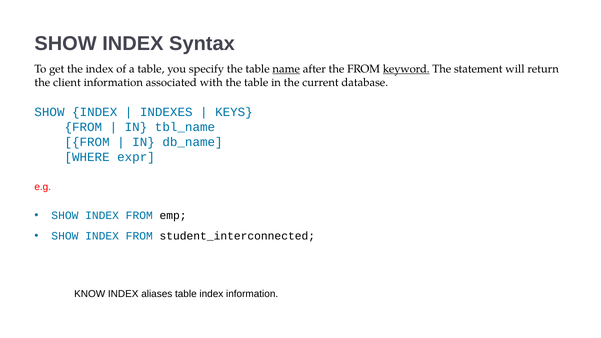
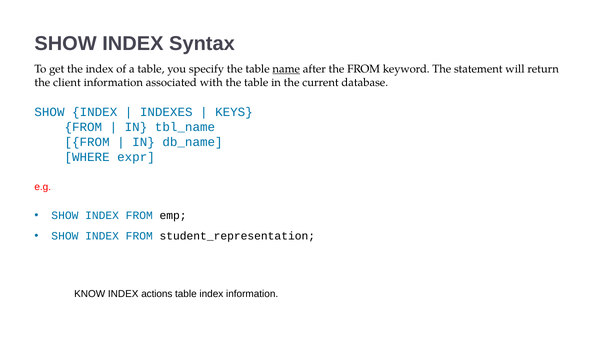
keyword underline: present -> none
student_interconnected: student_interconnected -> student_representation
aliases: aliases -> actions
